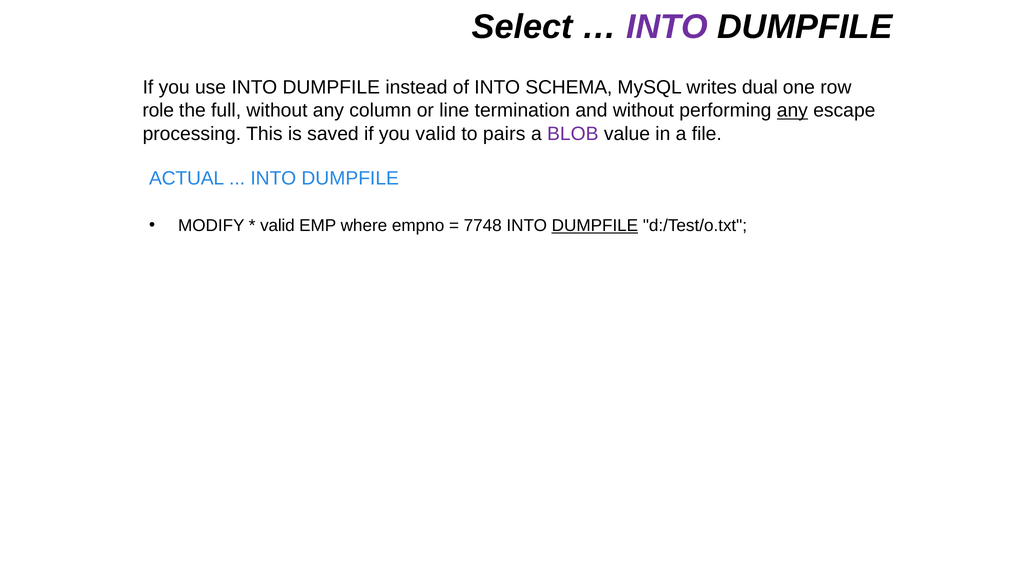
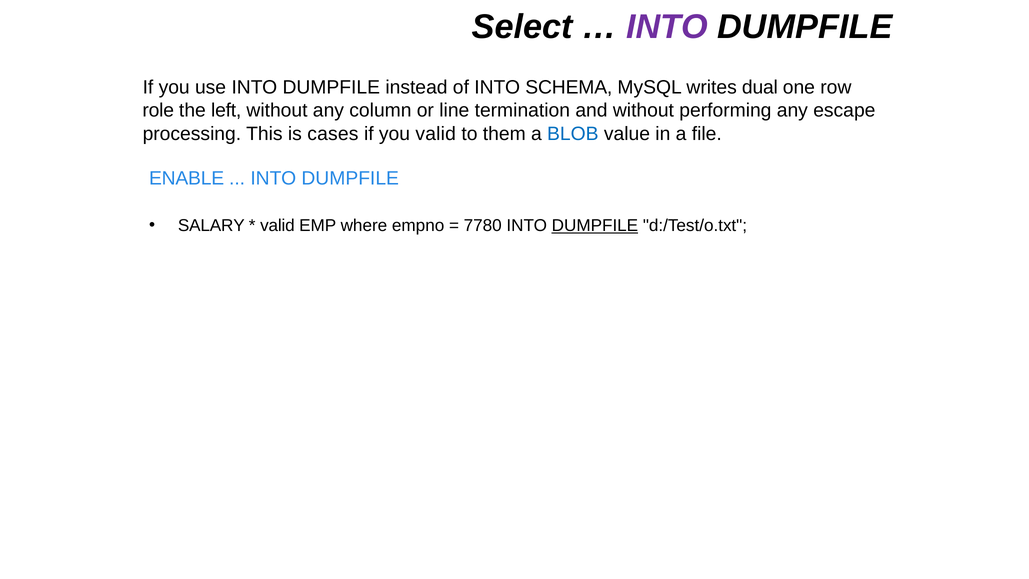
full: full -> left
any at (792, 111) underline: present -> none
saved: saved -> cases
pairs: pairs -> them
BLOB colour: purple -> blue
ACTUAL: ACTUAL -> ENABLE
MODIFY: MODIFY -> SALARY
7748: 7748 -> 7780
